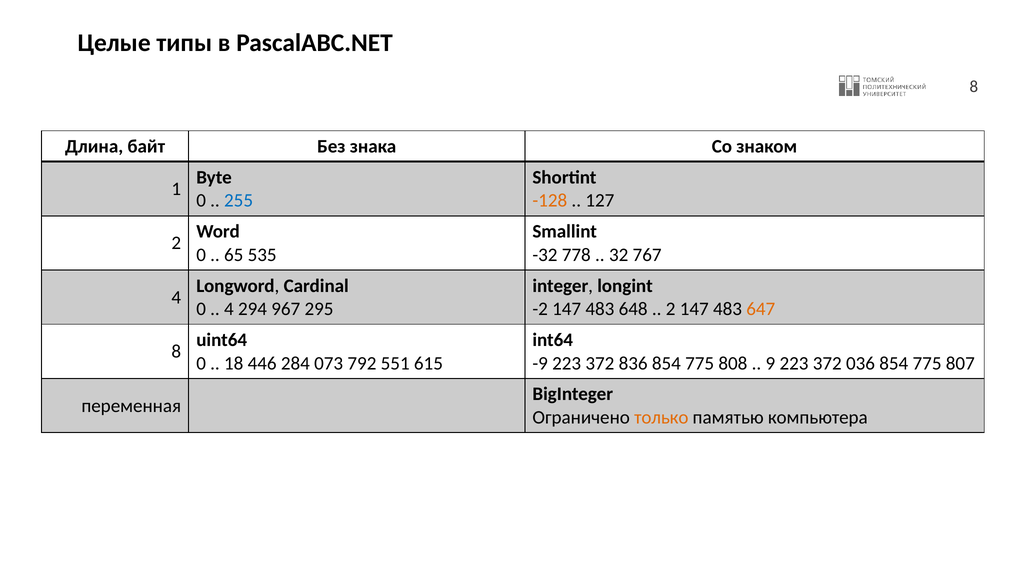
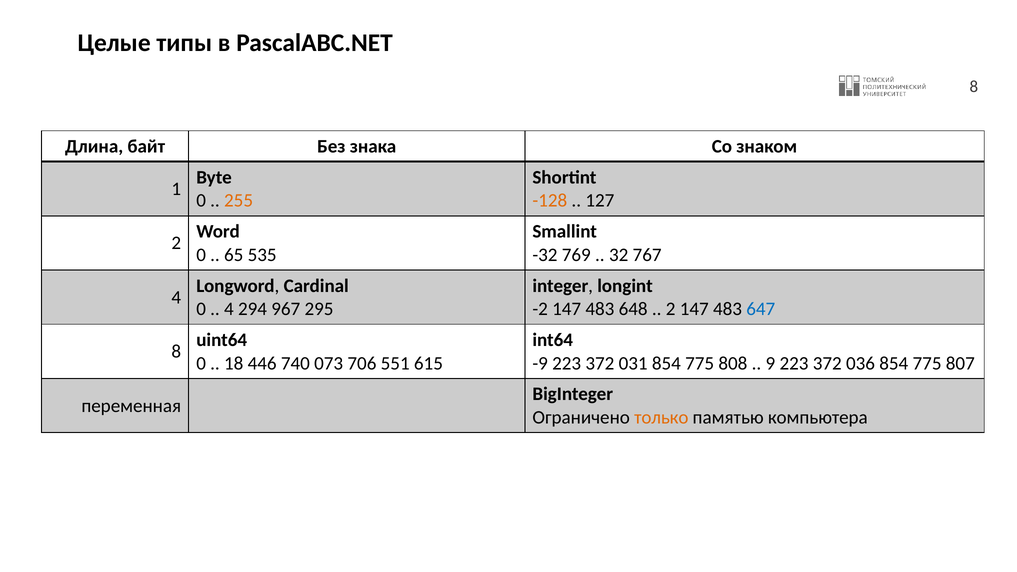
255 colour: blue -> orange
778: 778 -> 769
647 colour: orange -> blue
284: 284 -> 740
792: 792 -> 706
836: 836 -> 031
